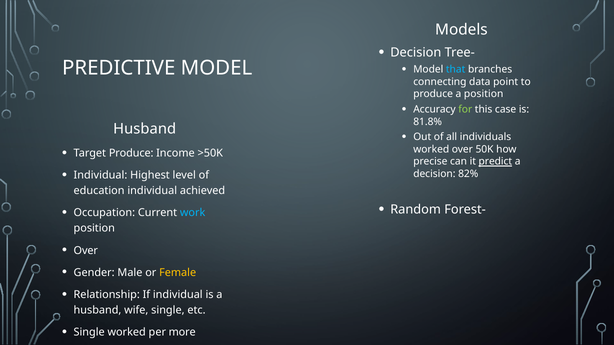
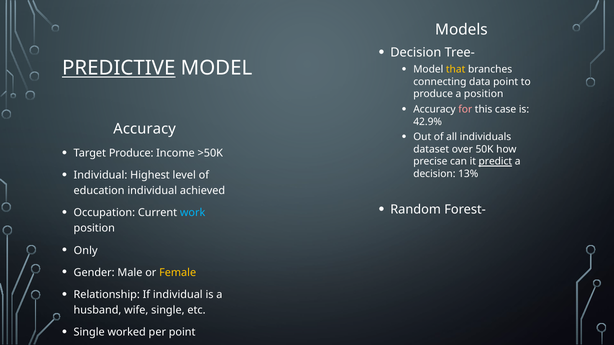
PREDICTIVE underline: none -> present
that colour: light blue -> yellow
for colour: light green -> pink
81.8%: 81.8% -> 42.9%
Husband at (145, 129): Husband -> Accuracy
worked at (431, 150): worked -> dataset
82%: 82% -> 13%
Over at (86, 251): Over -> Only
per more: more -> point
